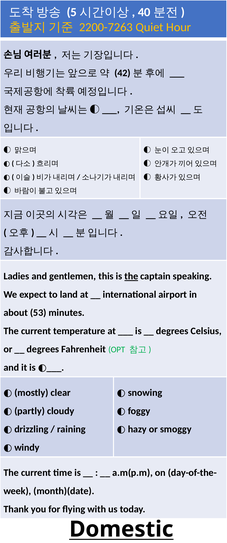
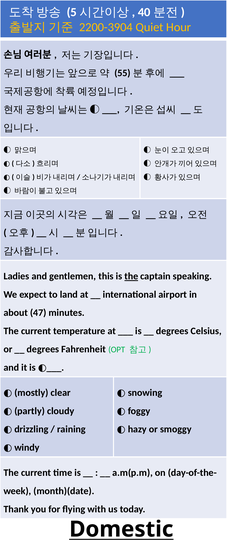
2200-7263: 2200-7263 -> 2200-3904
42: 42 -> 55
53: 53 -> 47
